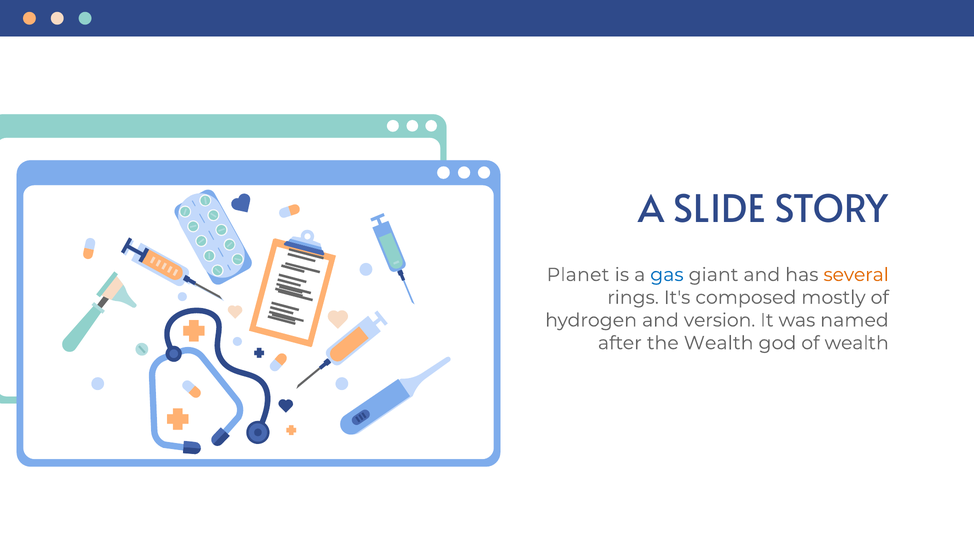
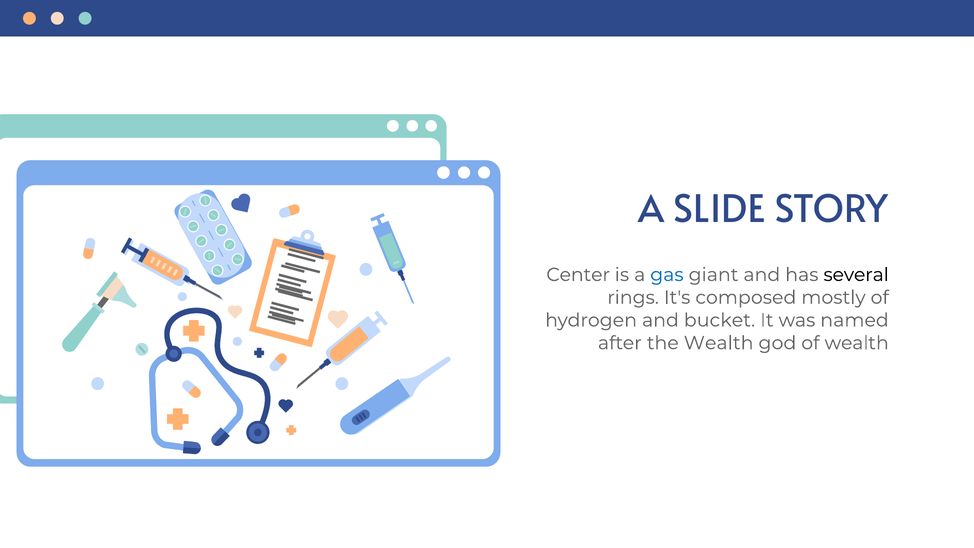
Planet: Planet -> Center
several colour: orange -> black
version: version -> bucket
